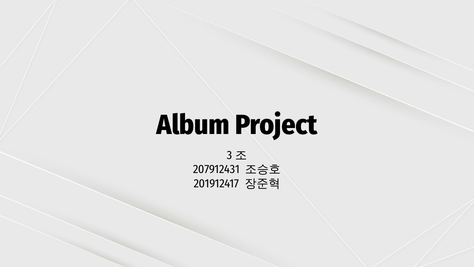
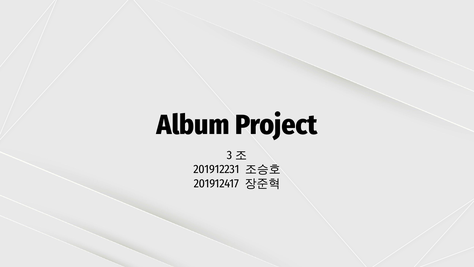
207912431: 207912431 -> 201912231
